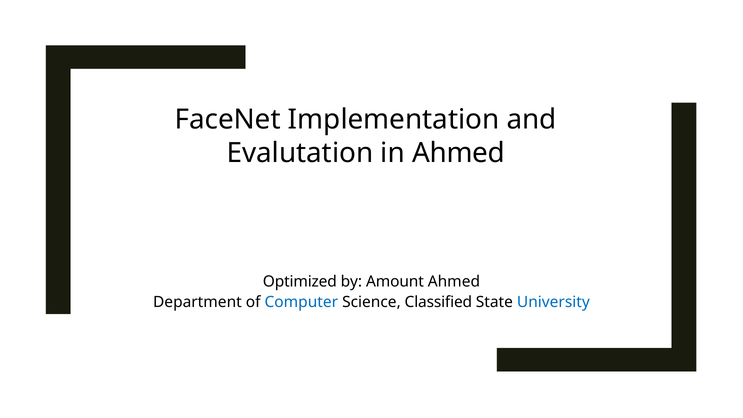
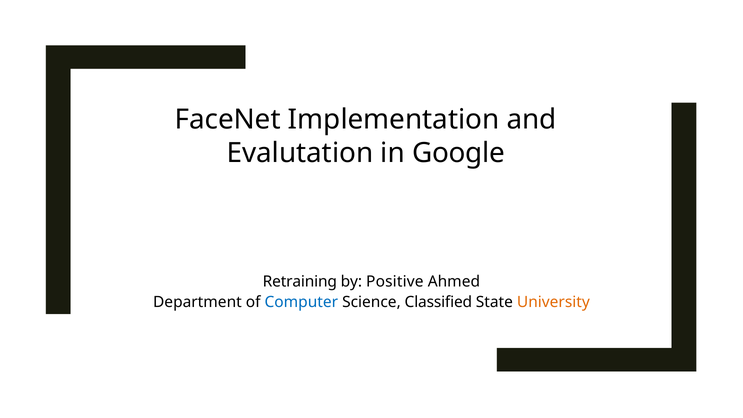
in Ahmed: Ahmed -> Google
Optimized: Optimized -> Retraining
Amount: Amount -> Positive
University colour: blue -> orange
